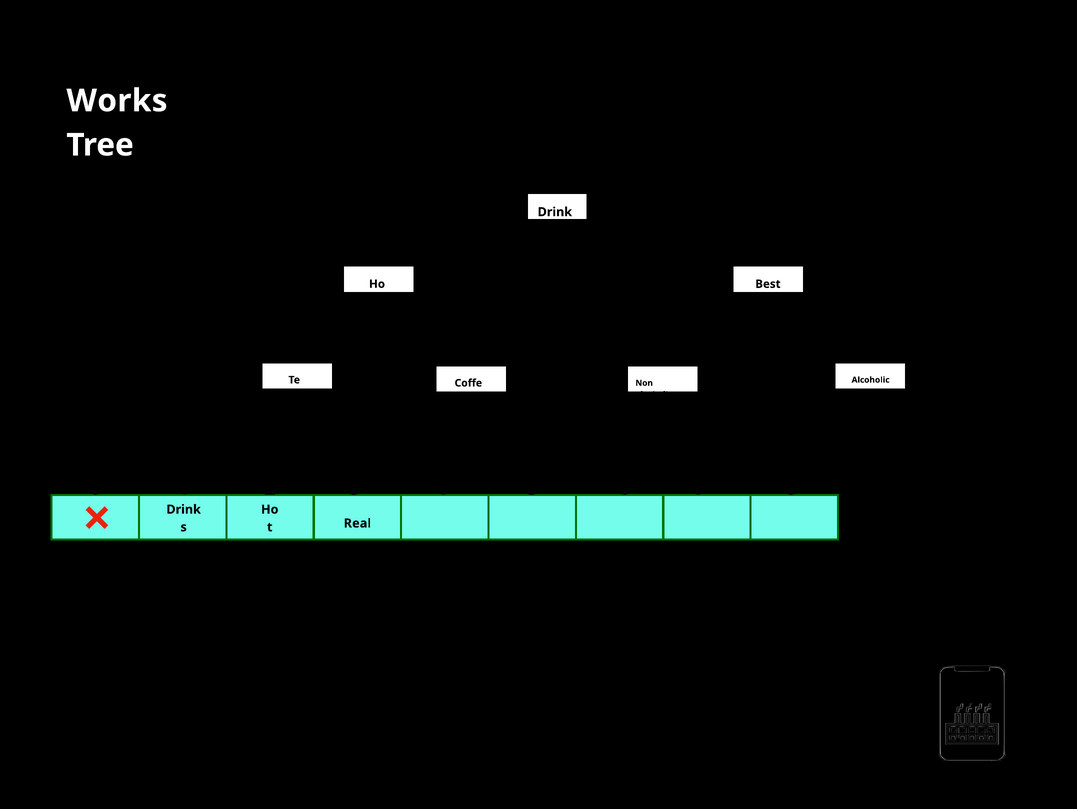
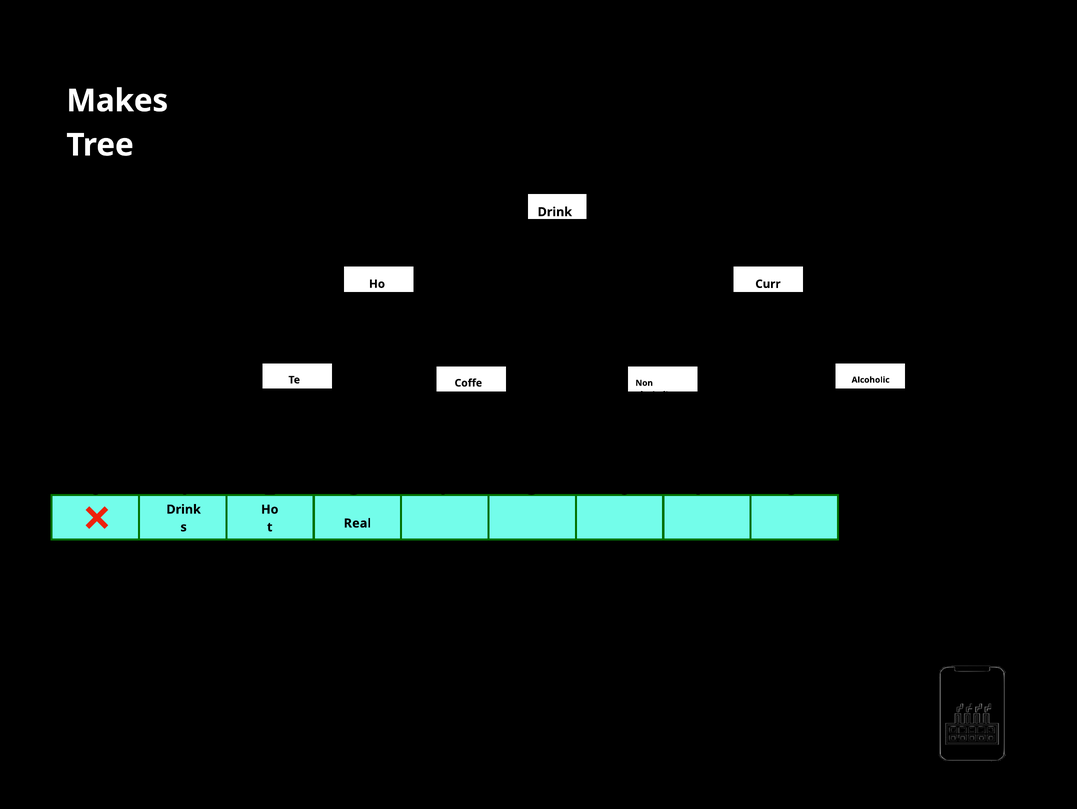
Works: Works -> Makes
Best: Best -> Curr
